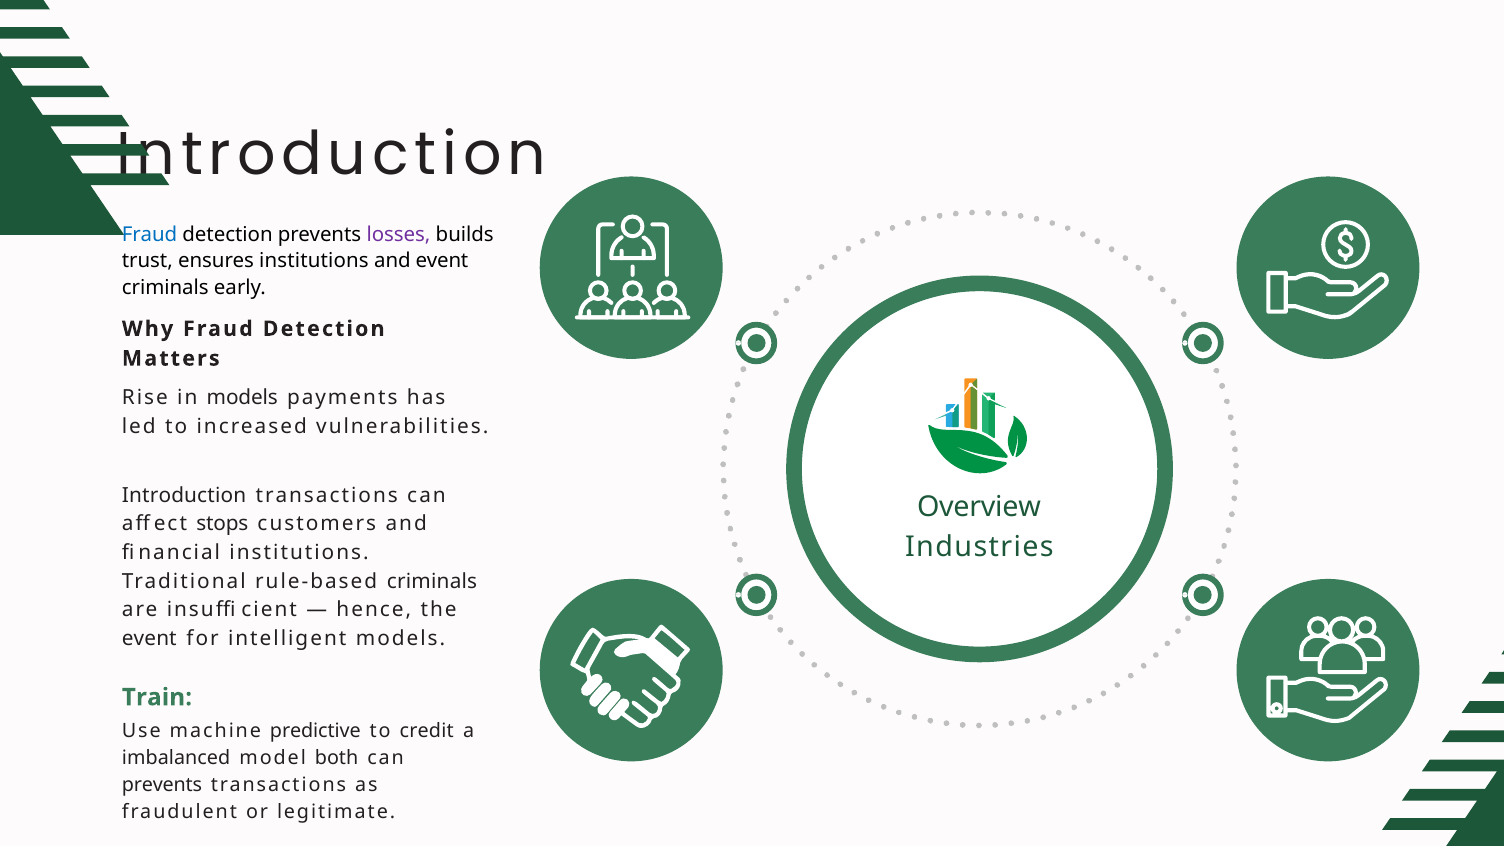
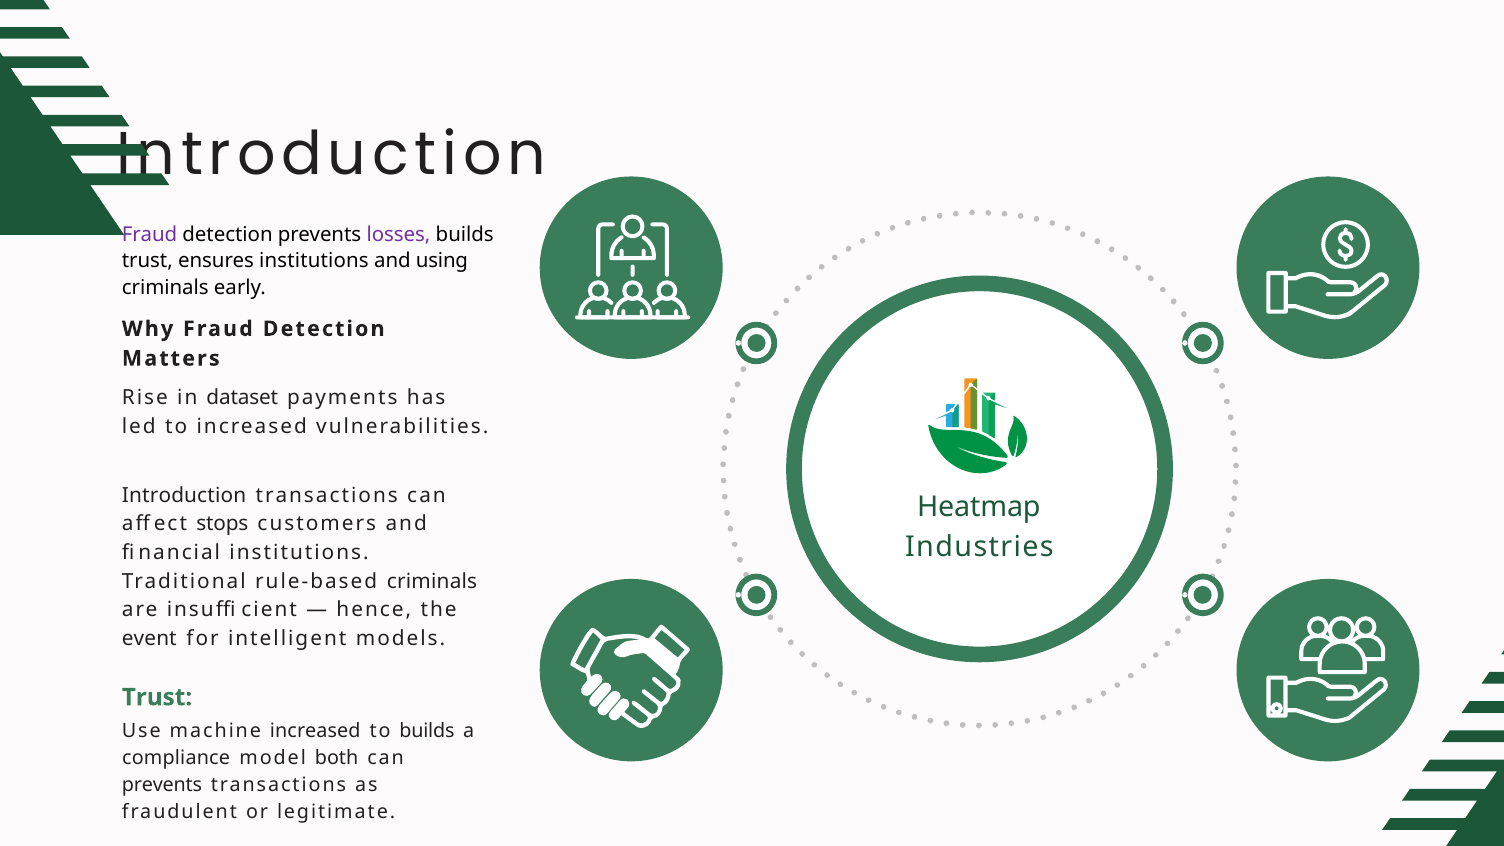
Fraud at (149, 234) colour: blue -> purple
and event: event -> using
in models: models -> dataset
Overview: Overview -> Heatmap
Train at (157, 697): Train -> Trust
machine predictive: predictive -> increased
to credit: credit -> builds
imbalanced: imbalanced -> compliance
